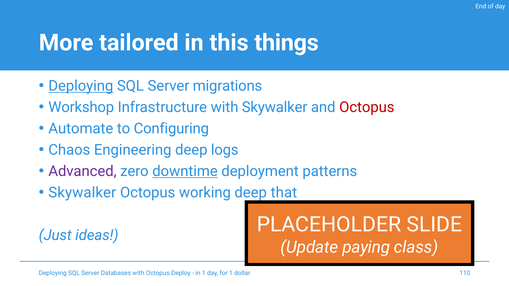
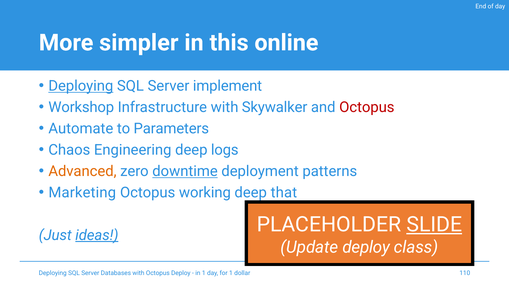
tailored: tailored -> simpler
things: things -> online
migrations: migrations -> implement
Configuring: Configuring -> Parameters
Advanced colour: purple -> orange
Skywalker at (82, 193): Skywalker -> Marketing
SLIDE underline: none -> present
ideas underline: none -> present
Update paying: paying -> deploy
